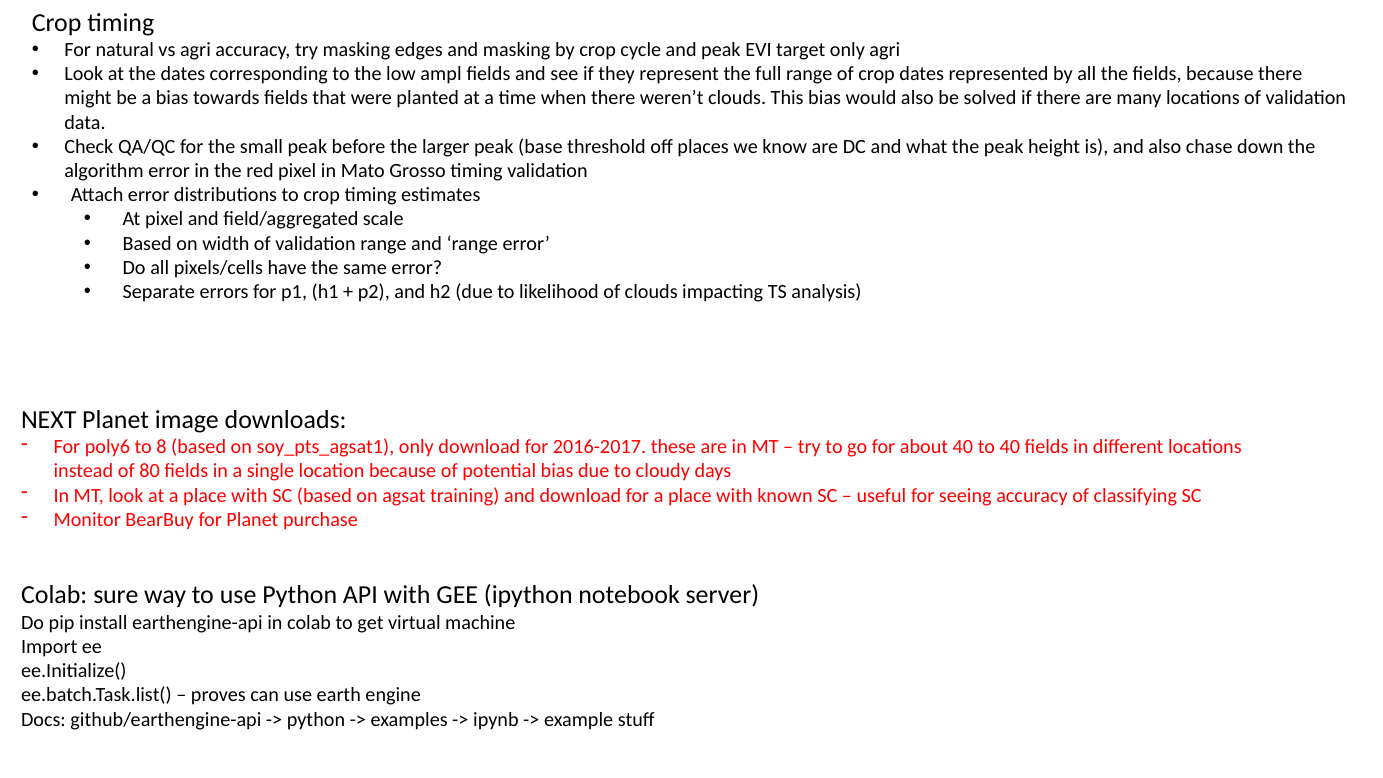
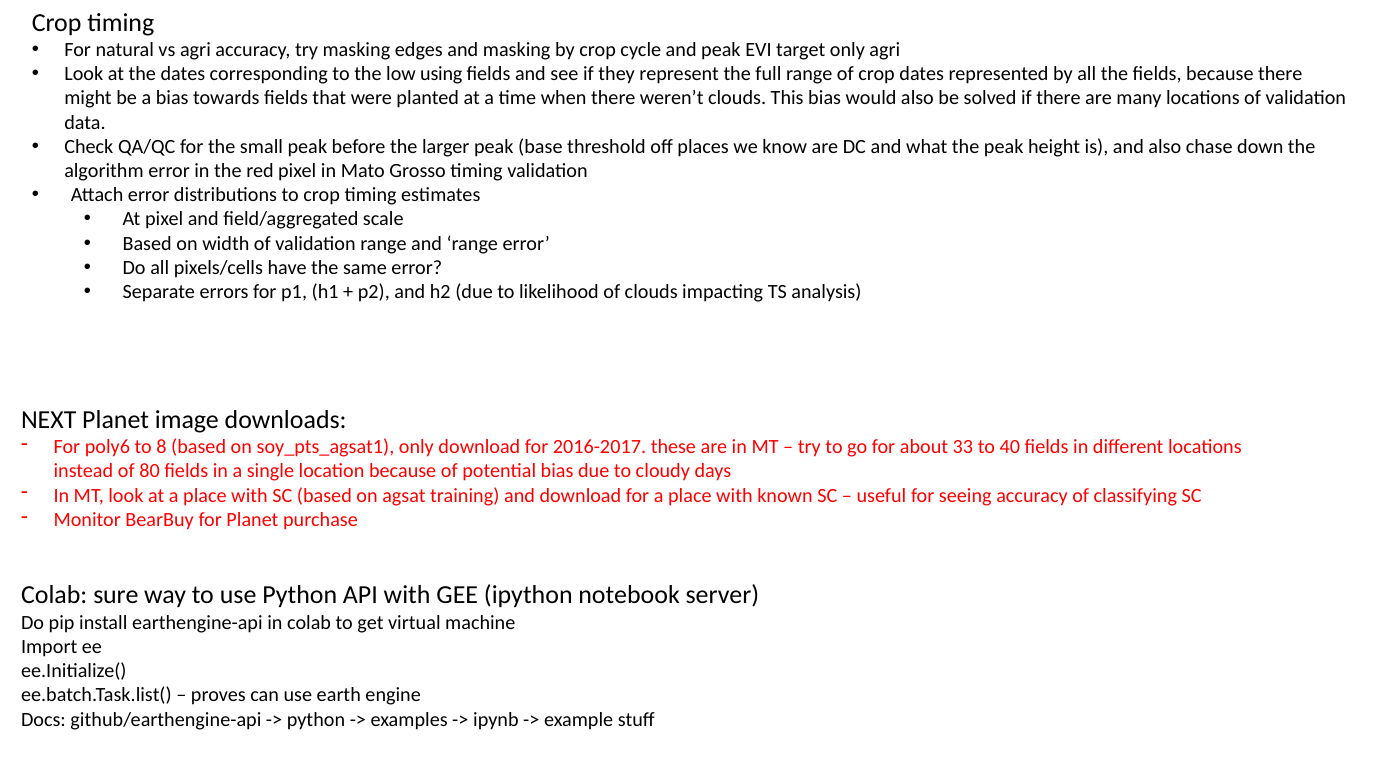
ampl: ampl -> using
about 40: 40 -> 33
